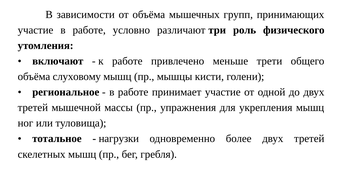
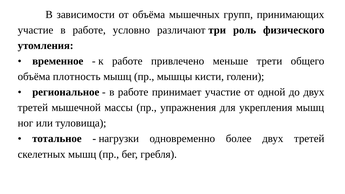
включают: включают -> временное
слуховому: слуховому -> плотность
